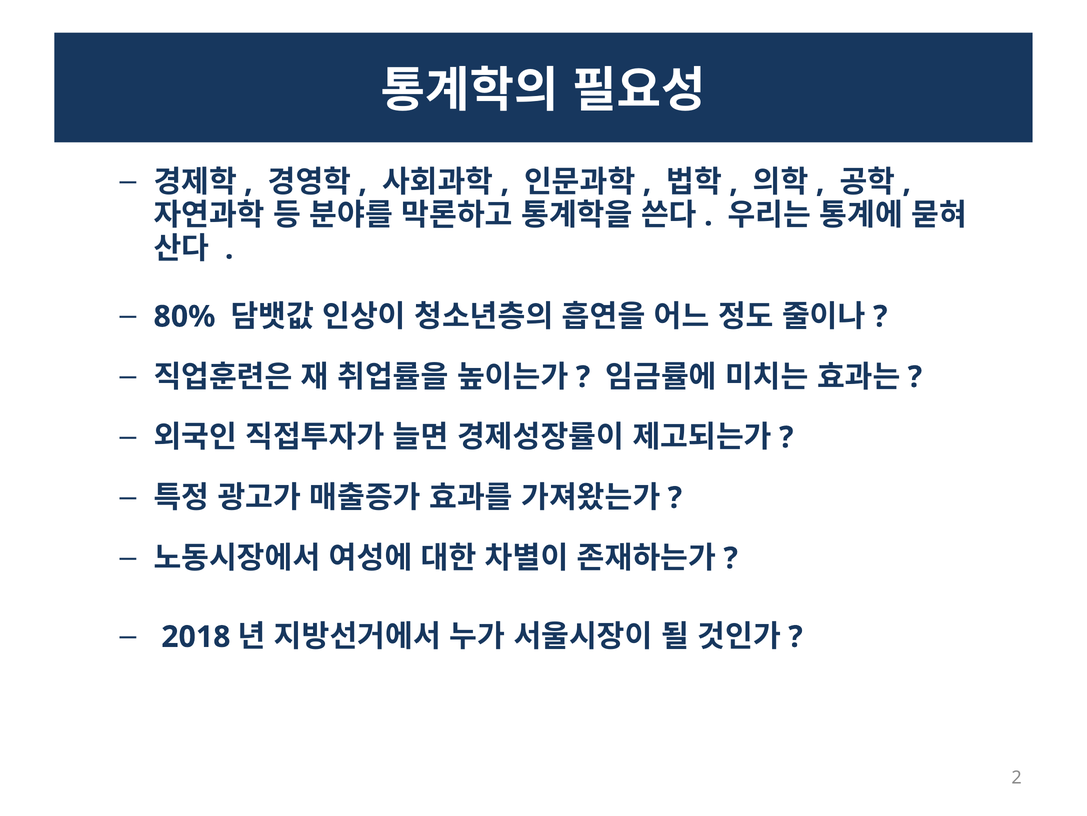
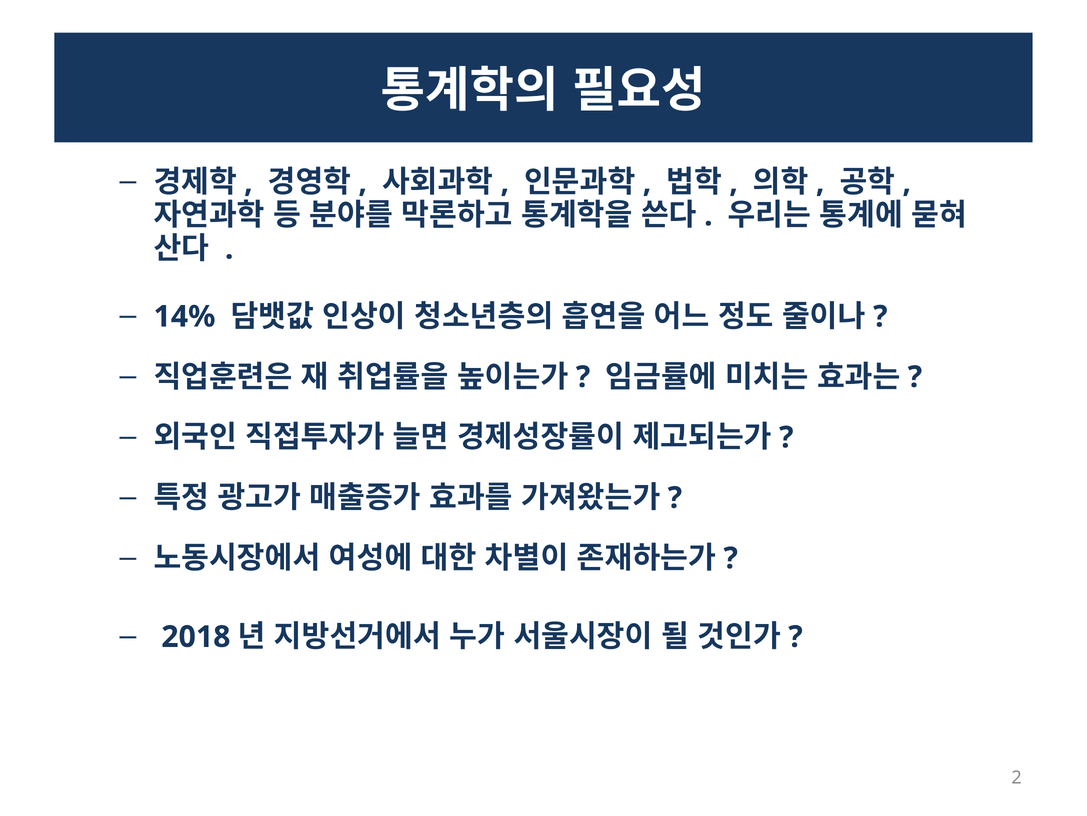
80%: 80% -> 14%
